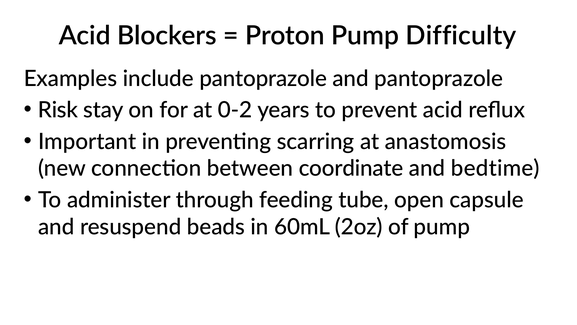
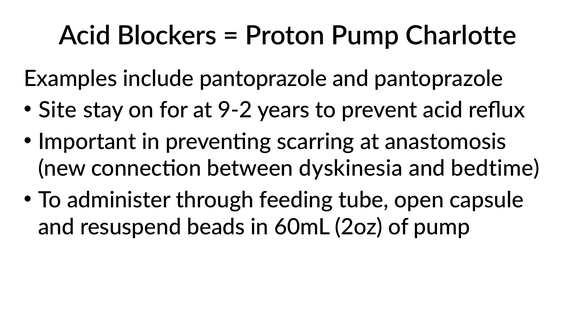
Difficulty: Difficulty -> Charlotte
Risk: Risk -> Site
0-2: 0-2 -> 9-2
coordinate: coordinate -> dyskinesia
